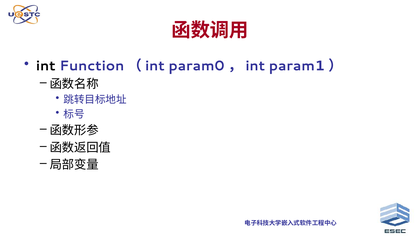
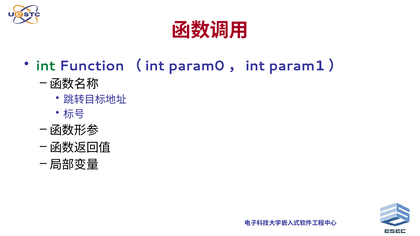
int colour: black -> green
